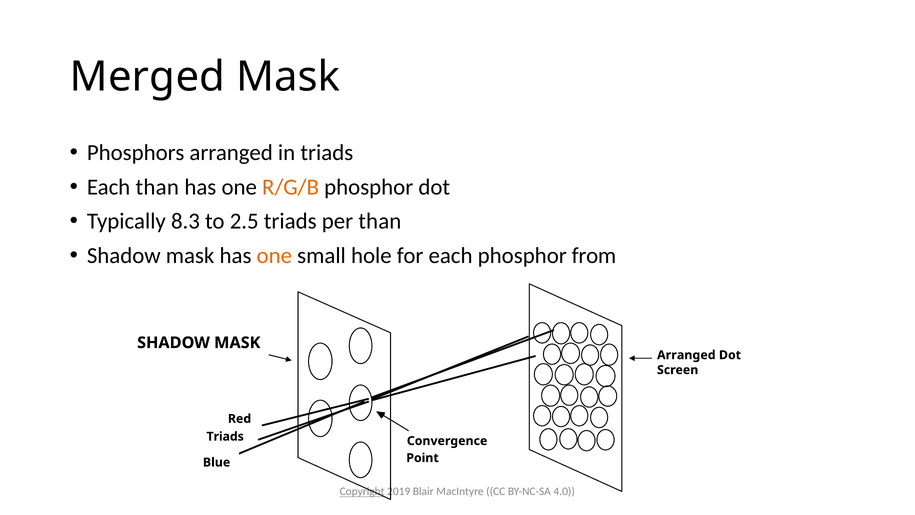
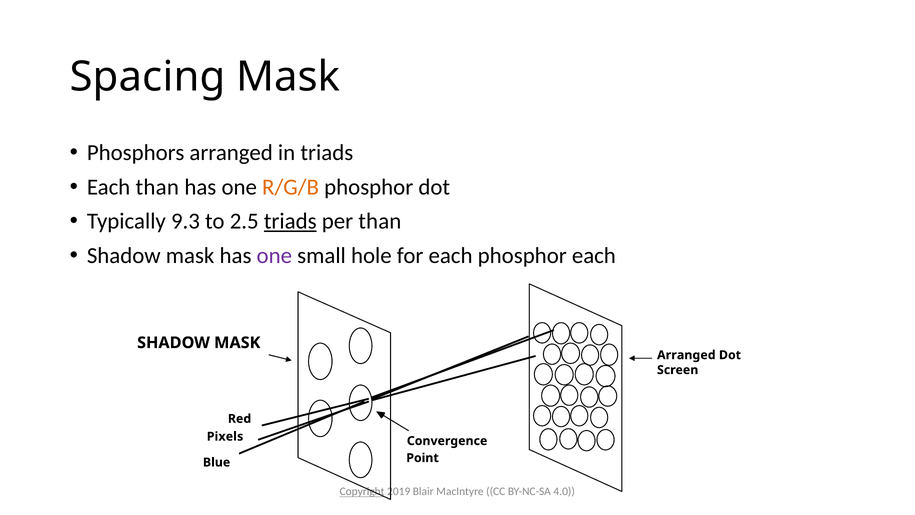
Merged: Merged -> Spacing
8.3: 8.3 -> 9.3
triads at (290, 221) underline: none -> present
one at (274, 255) colour: orange -> purple
phosphor from: from -> each
Triads at (225, 436): Triads -> Pixels
